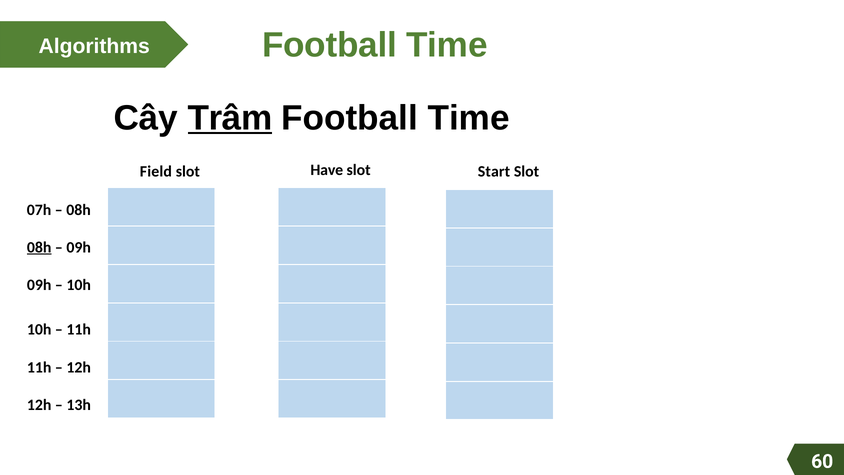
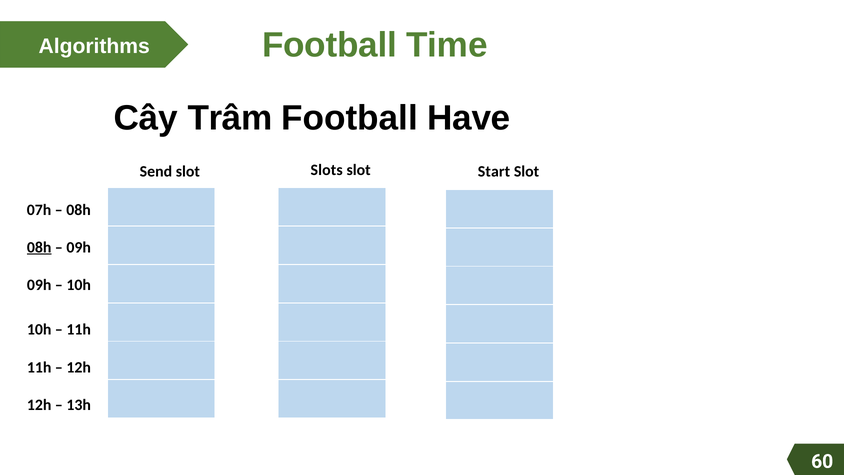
Trâm underline: present -> none
Time at (469, 118): Time -> Have
Field: Field -> Send
Have: Have -> Slots
